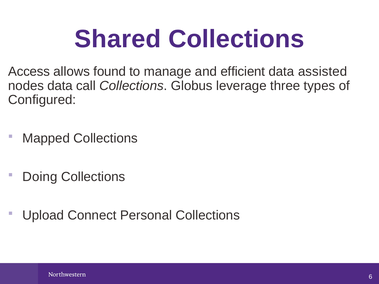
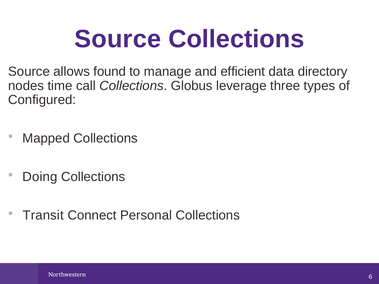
Shared at (118, 39): Shared -> Source
Access at (29, 72): Access -> Source
assisted: assisted -> directory
nodes data: data -> time
Upload: Upload -> Transit
